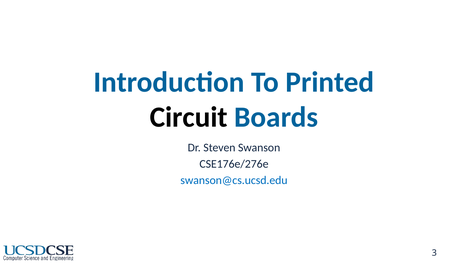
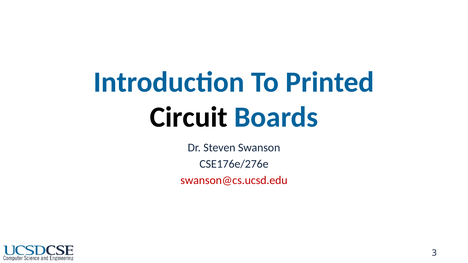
swanson@cs.ucsd.edu colour: blue -> red
